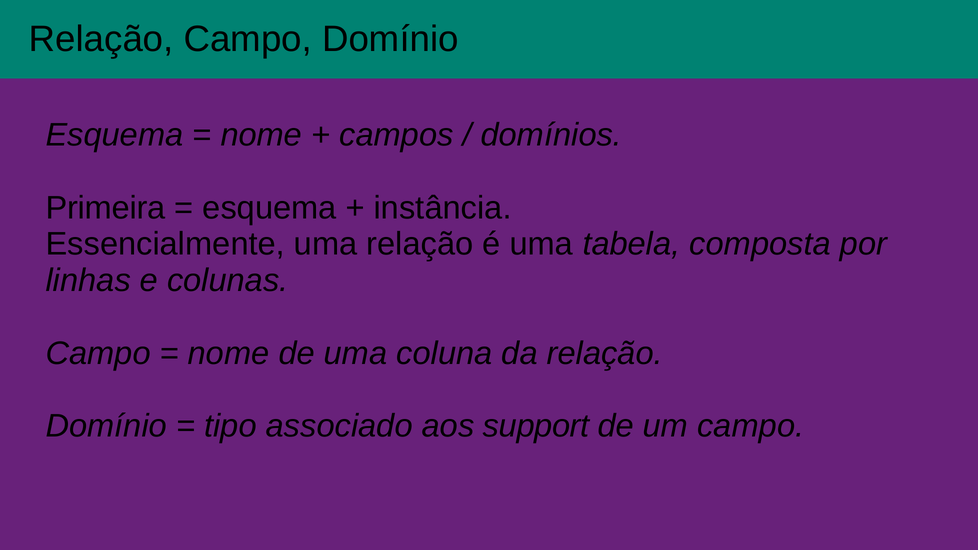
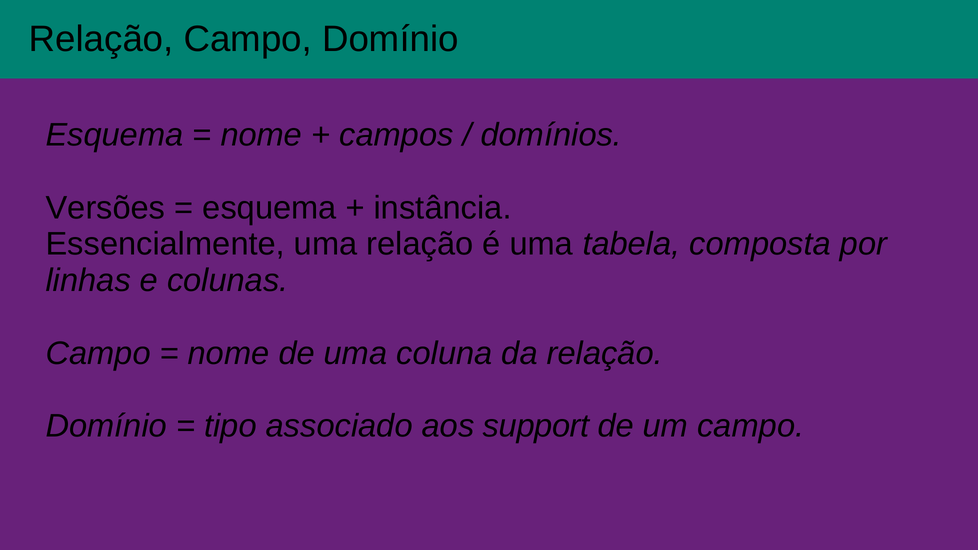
Primeira: Primeira -> Versões
